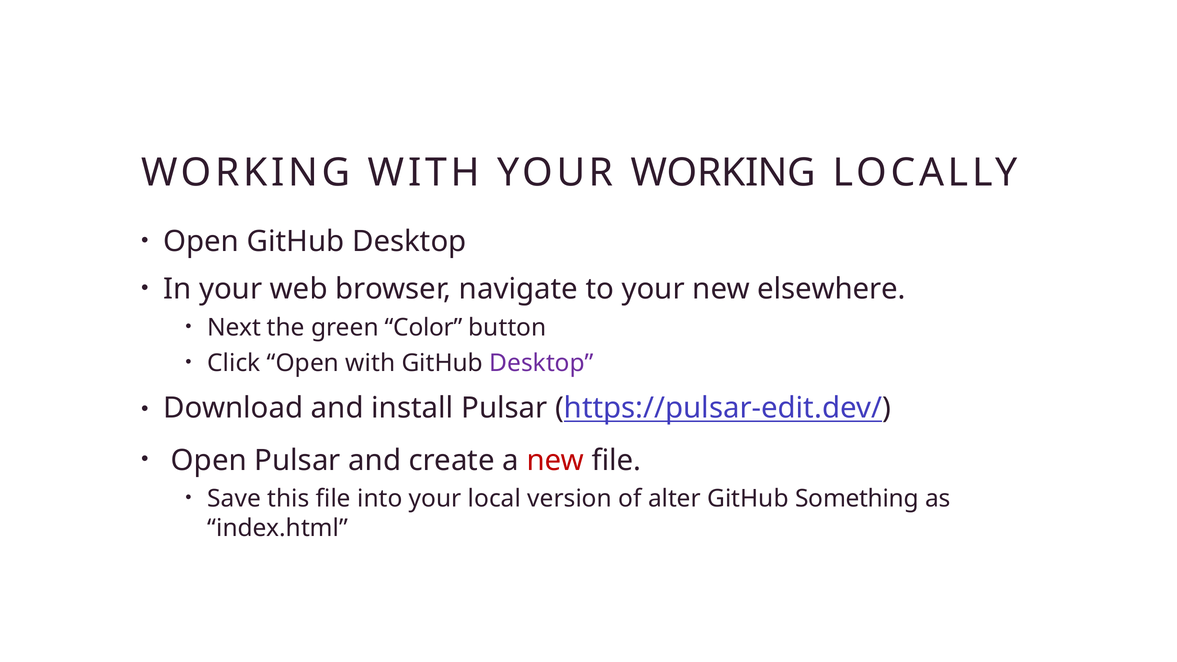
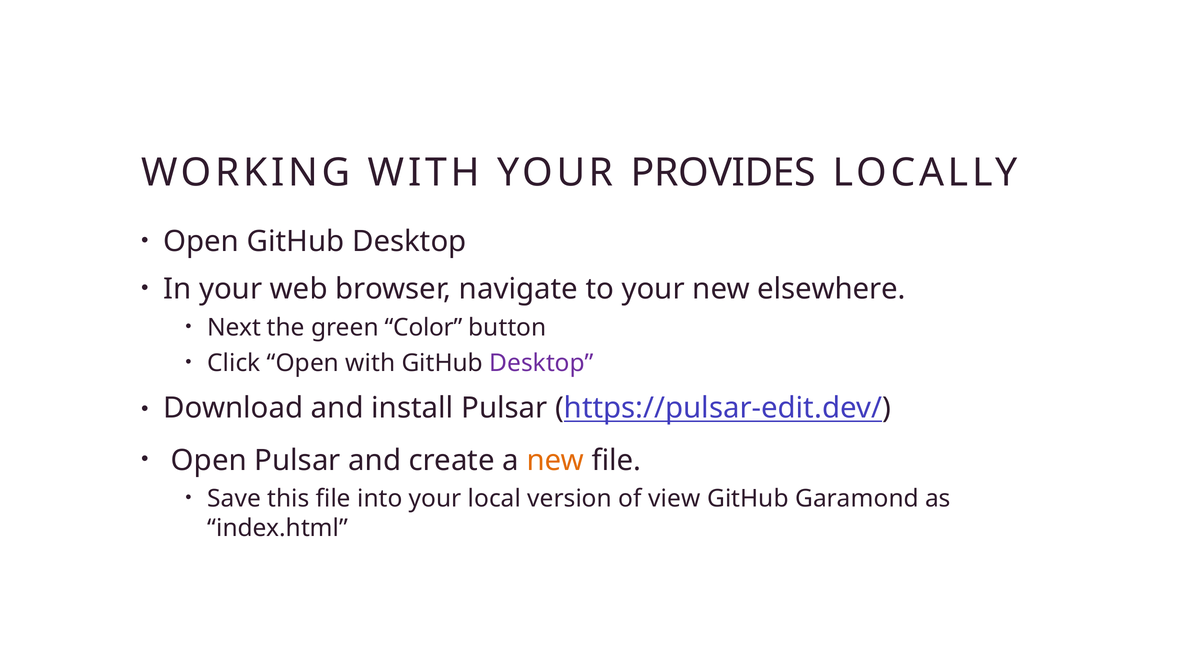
YOUR WORKING: WORKING -> PROVIDES
new at (555, 460) colour: red -> orange
alter: alter -> view
Something: Something -> Garamond
